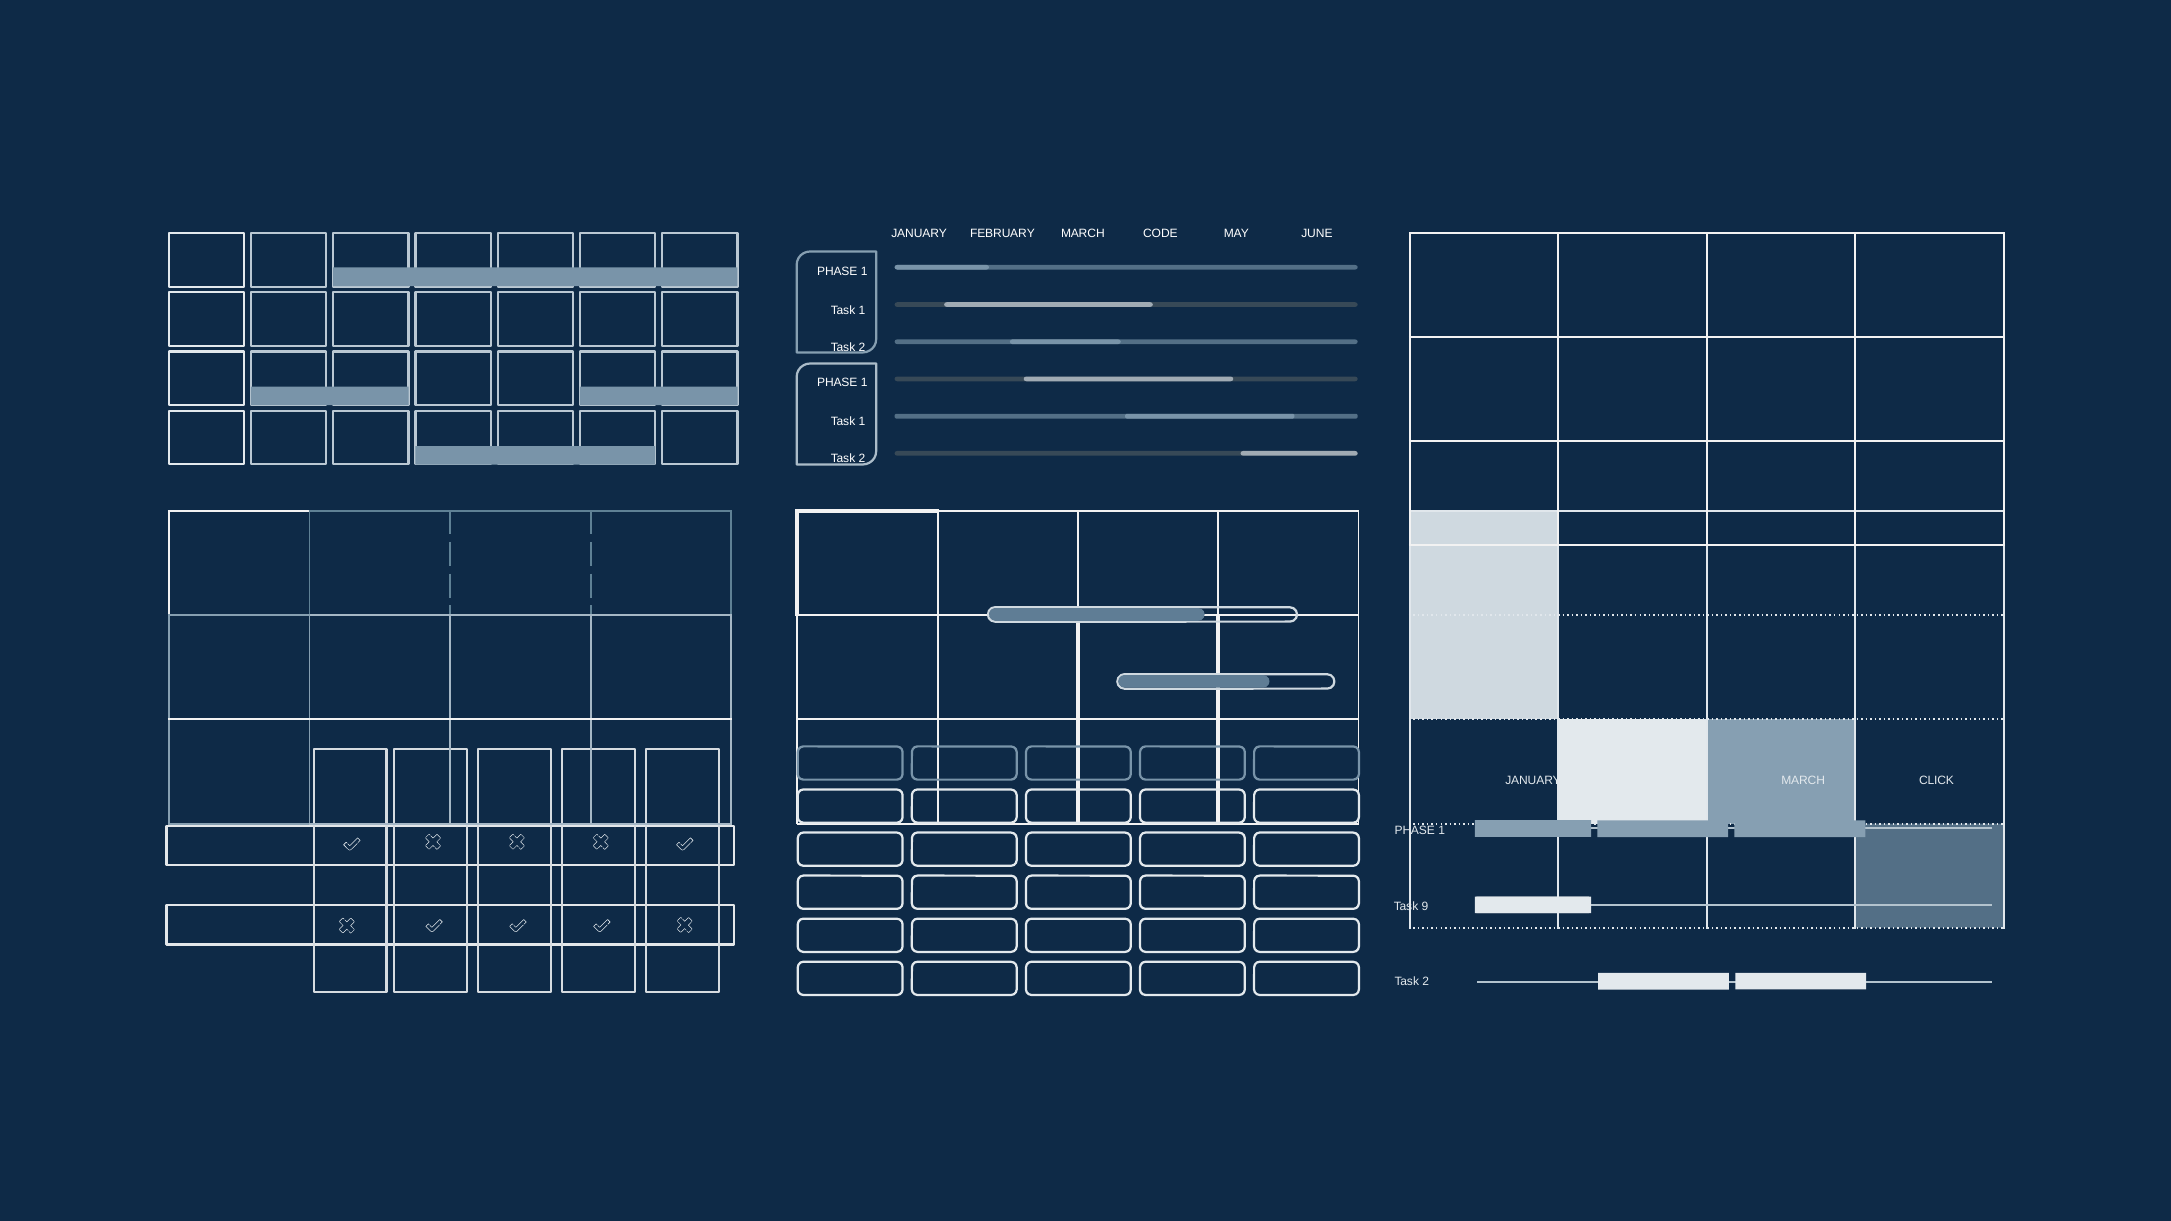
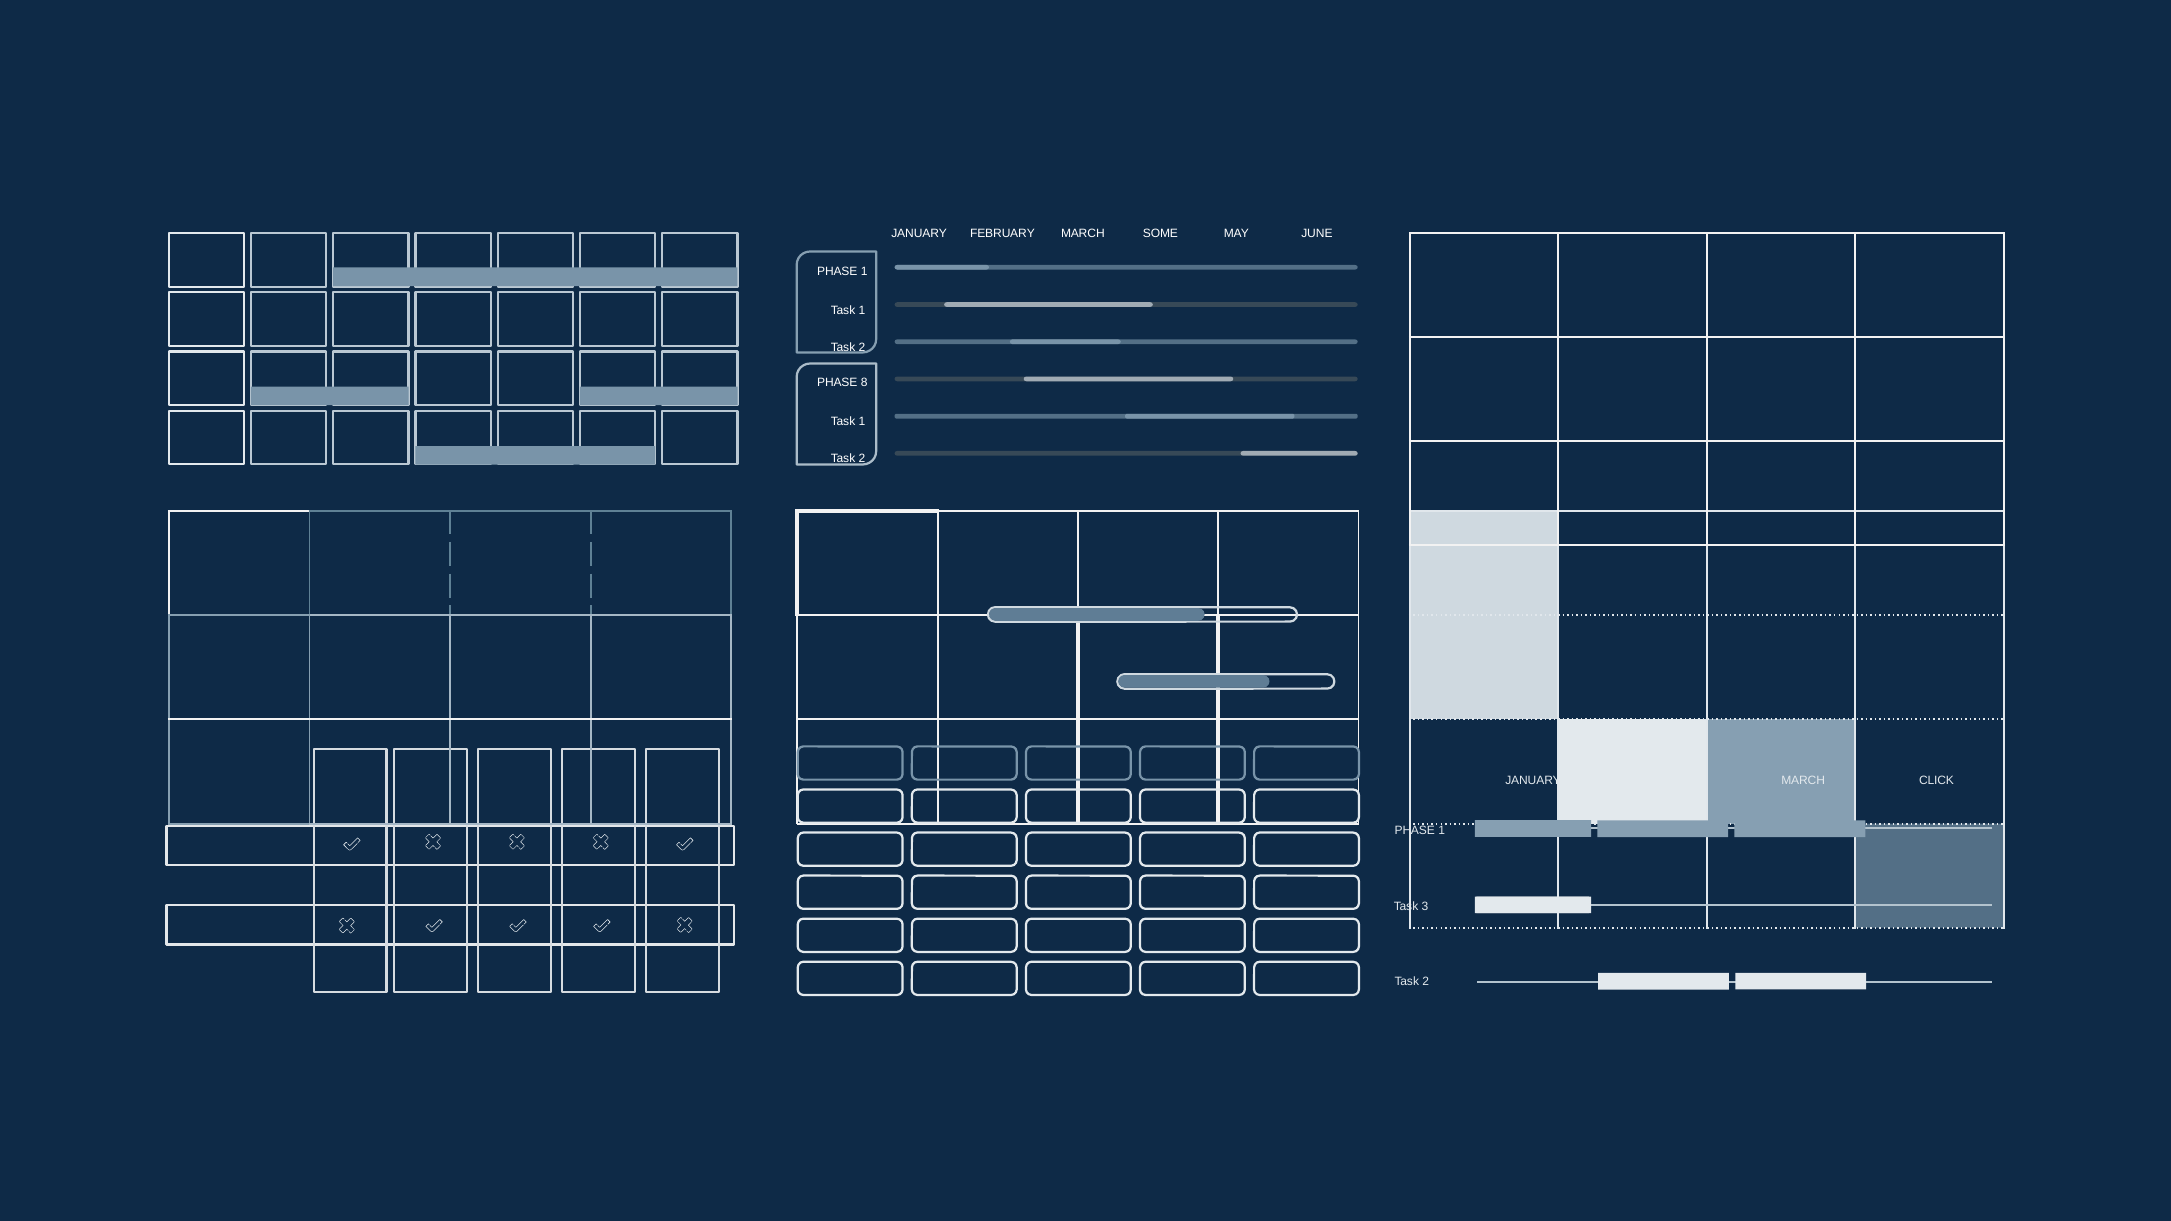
CODE: CODE -> SOME
1 at (864, 382): 1 -> 8
9: 9 -> 3
